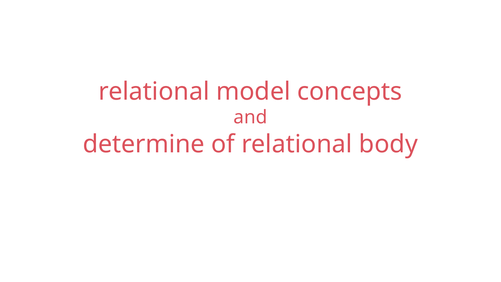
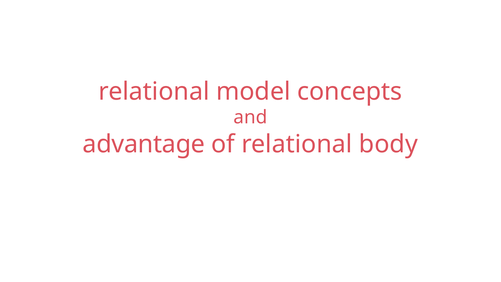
determine: determine -> advantage
